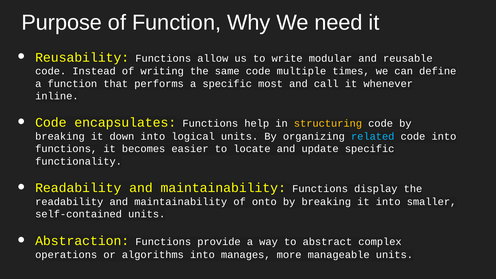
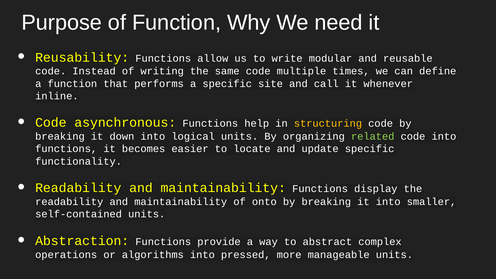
most: most -> site
encapsulates: encapsulates -> asynchronous
related colour: light blue -> light green
manages: manages -> pressed
